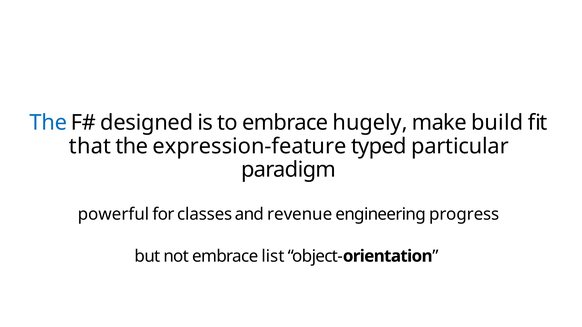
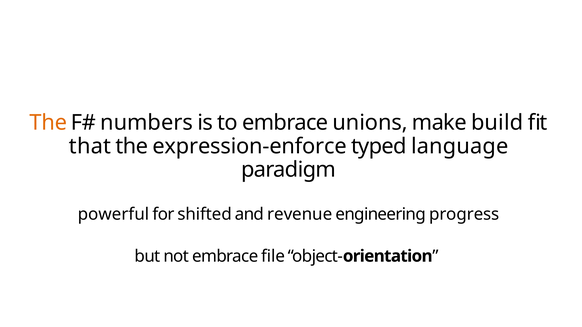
The at (48, 123) colour: blue -> orange
designed: designed -> numbers
hugely: hugely -> unions
expression-feature: expression-feature -> expression-enforce
particular: particular -> language
classes: classes -> shifted
list: list -> file
